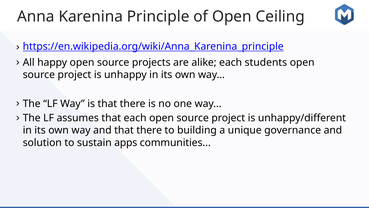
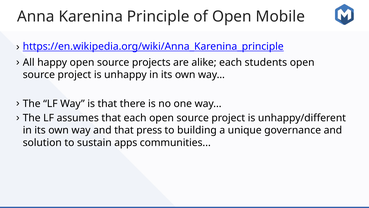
Ceiling: Ceiling -> Mobile
and that there: there -> press
